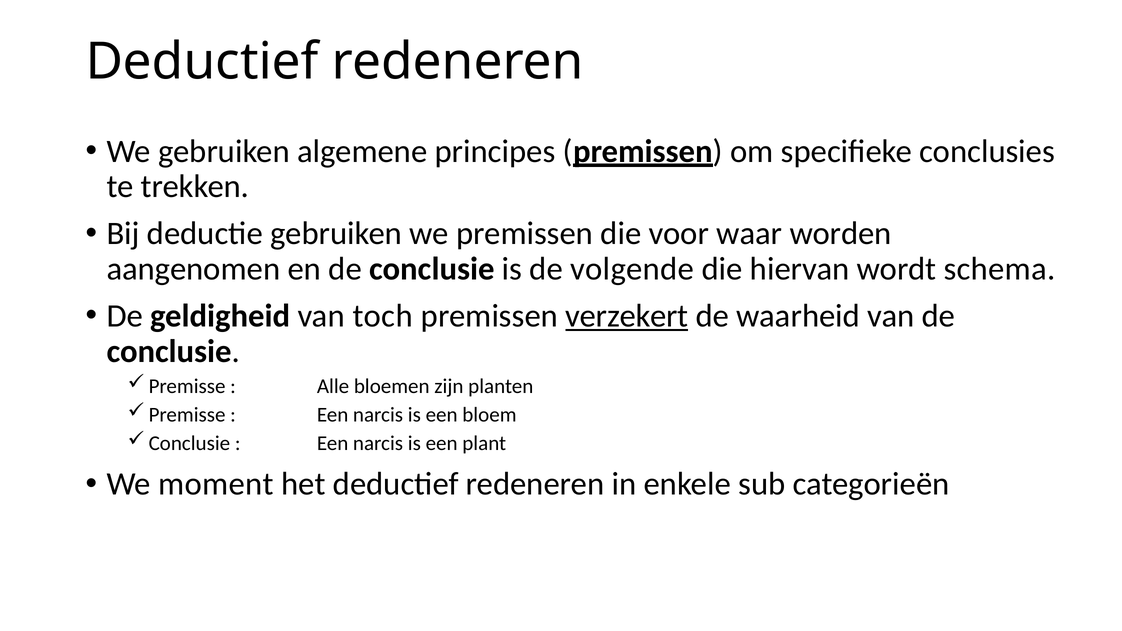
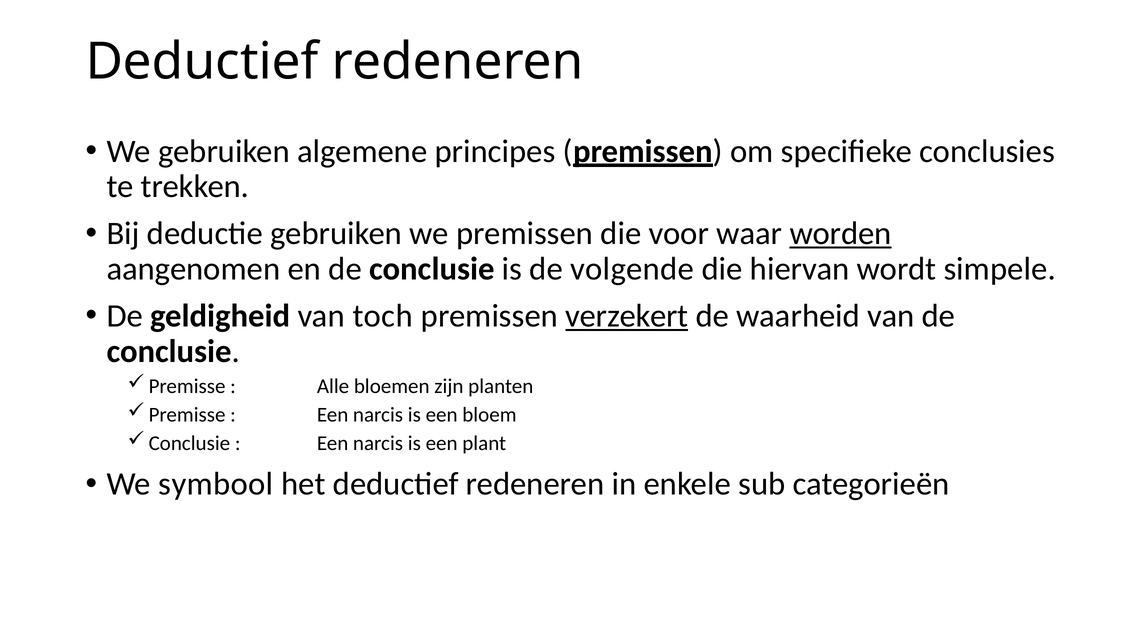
worden underline: none -> present
schema: schema -> simpele
moment: moment -> symbool
